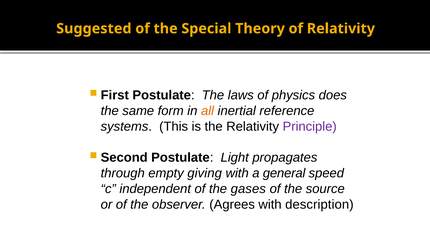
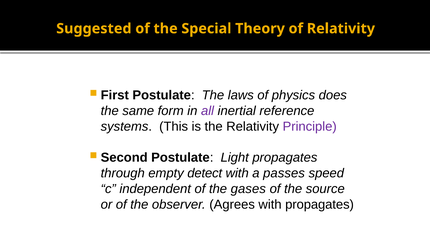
all colour: orange -> purple
giving: giving -> detect
general: general -> passes
with description: description -> propagates
